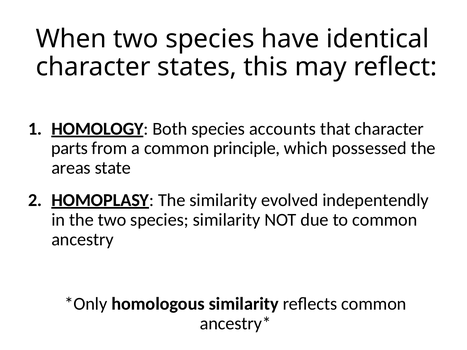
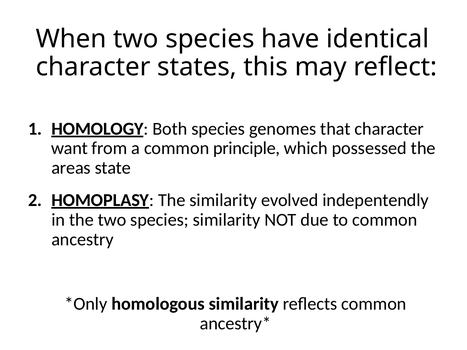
accounts: accounts -> genomes
parts: parts -> want
